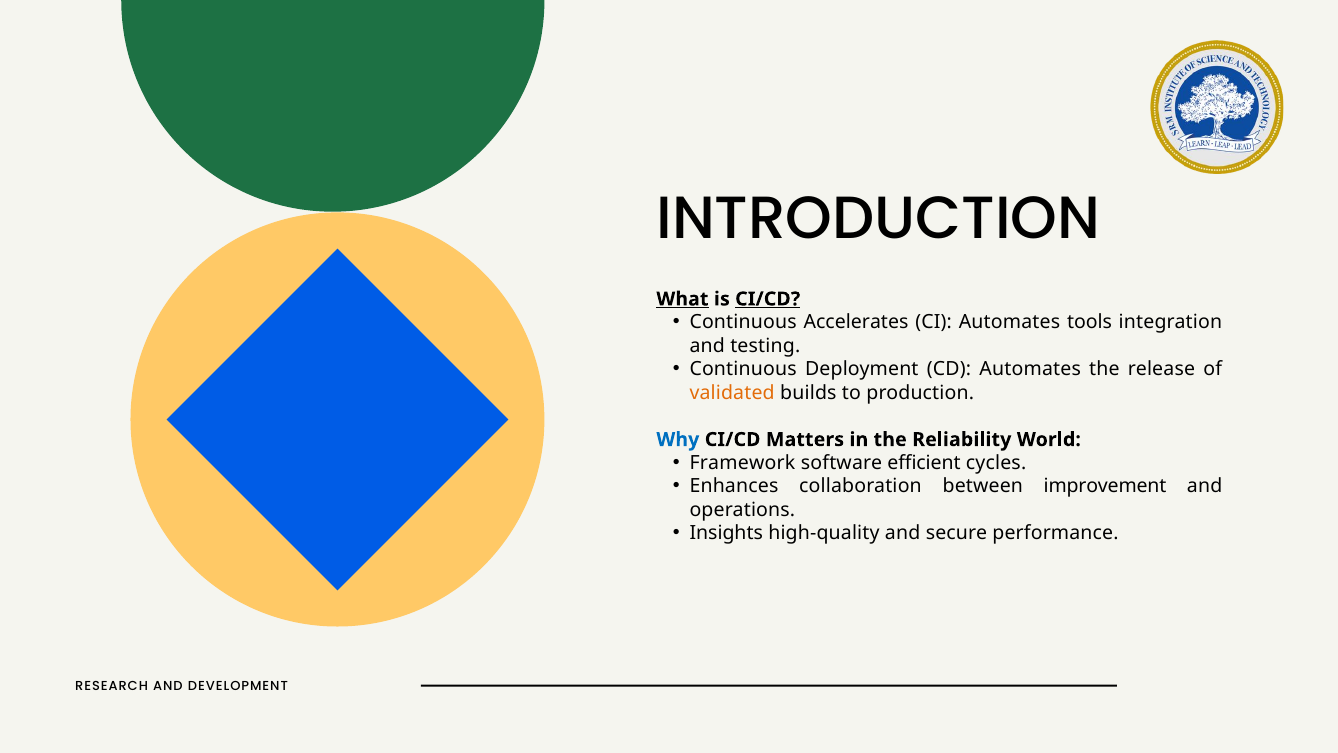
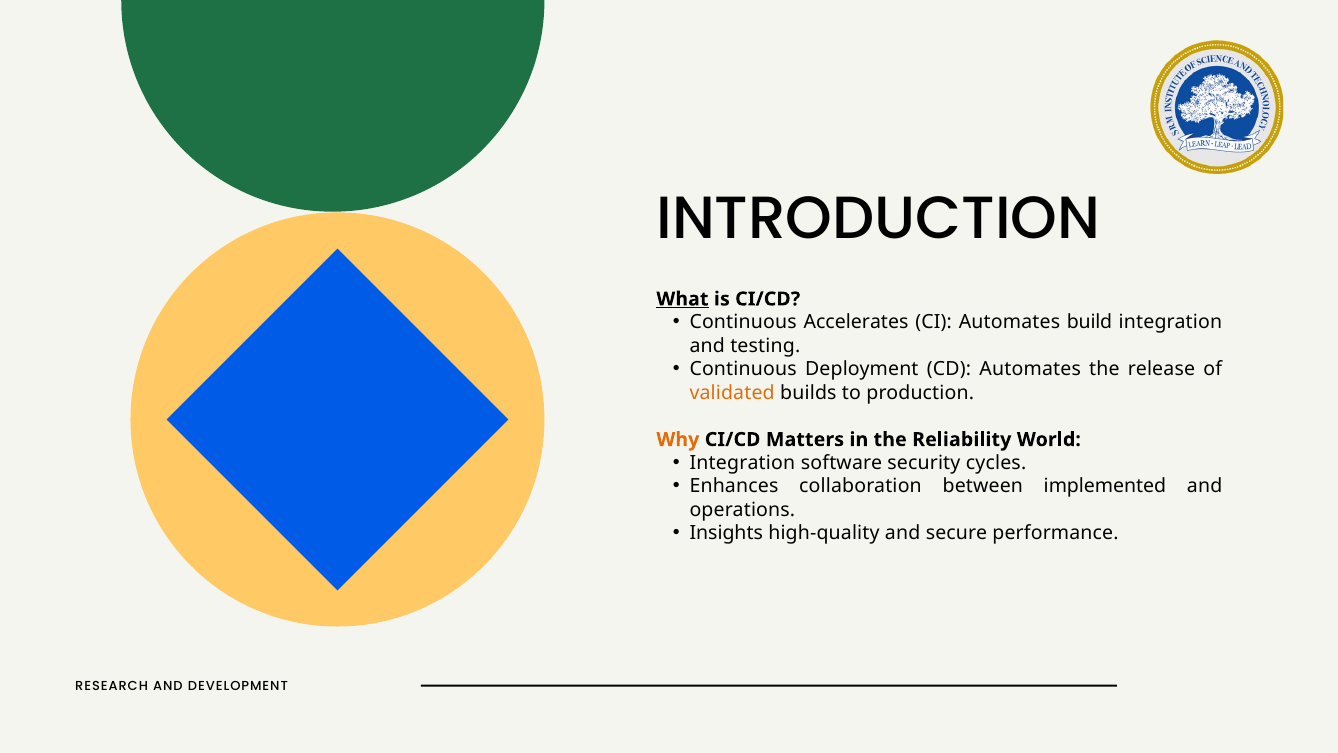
CI/CD at (768, 299) underline: present -> none
tools: tools -> build
Why colour: blue -> orange
Framework at (742, 463): Framework -> Integration
efficient: efficient -> security
improvement: improvement -> implemented
